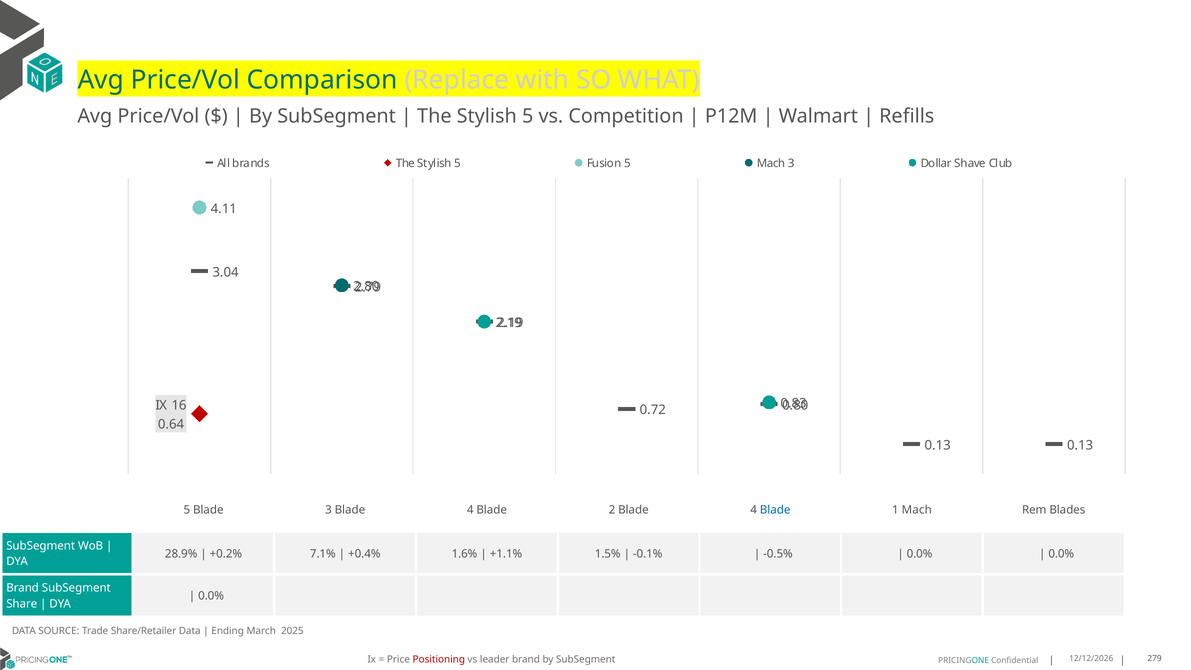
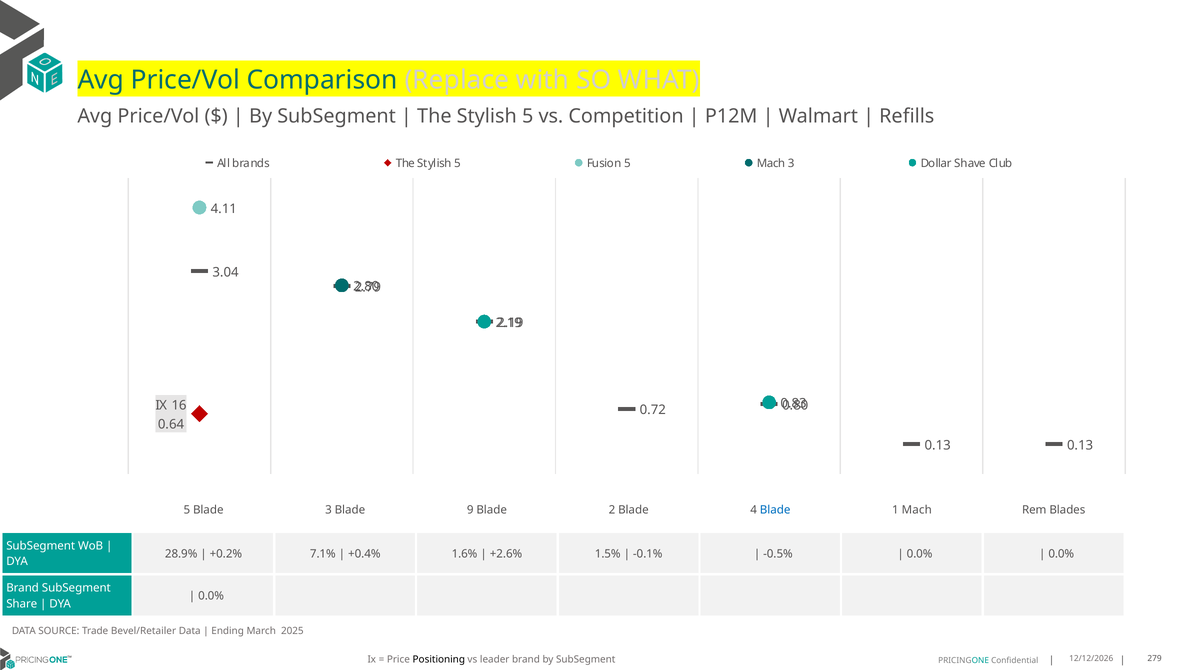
3 Blade 4: 4 -> 9
+1.1%: +1.1% -> +2.6%
Share/Retailer: Share/Retailer -> Bevel/Retailer
Positioning colour: red -> black
